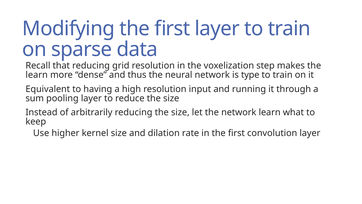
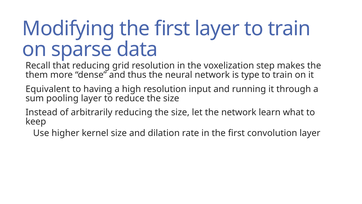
learn at (37, 75): learn -> them
